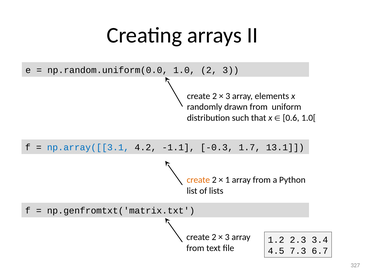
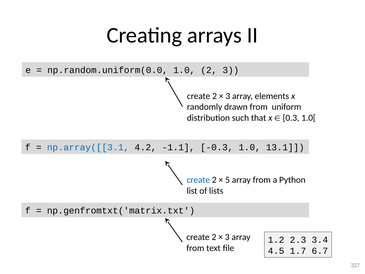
0.6: 0.6 -> 0.3
-0.3 1.7: 1.7 -> 1.0
create at (198, 180) colour: orange -> blue
1: 1 -> 5
7.3: 7.3 -> 1.7
